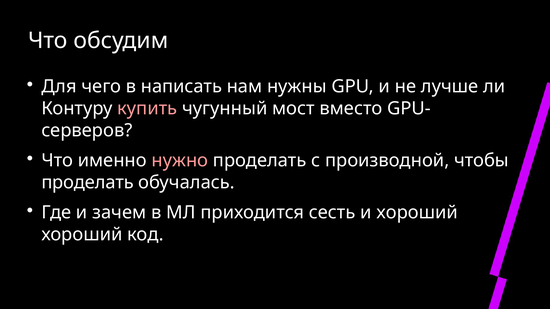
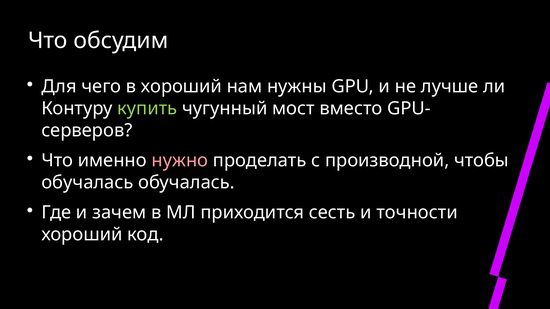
в написать: написать -> хороший
купить colour: pink -> light green
проделать at (88, 183): проделать -> обучалась
и хороший: хороший -> точности
